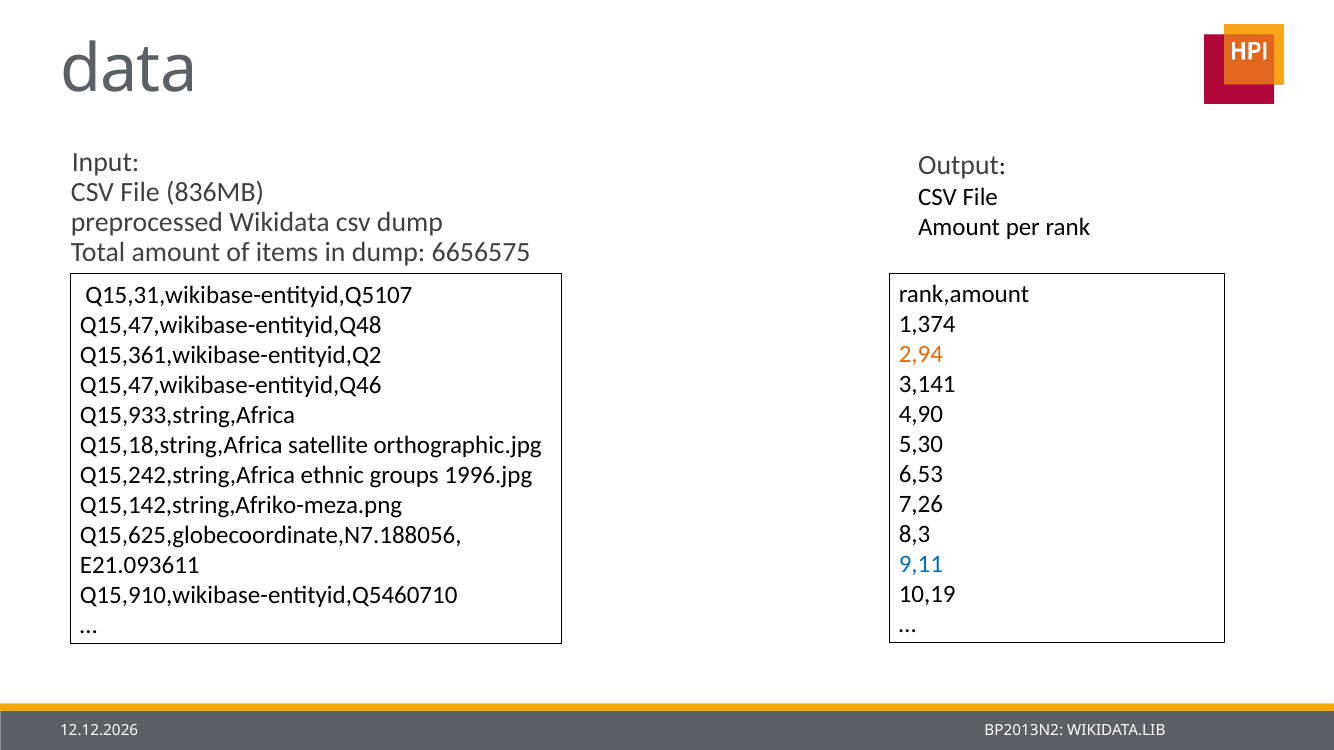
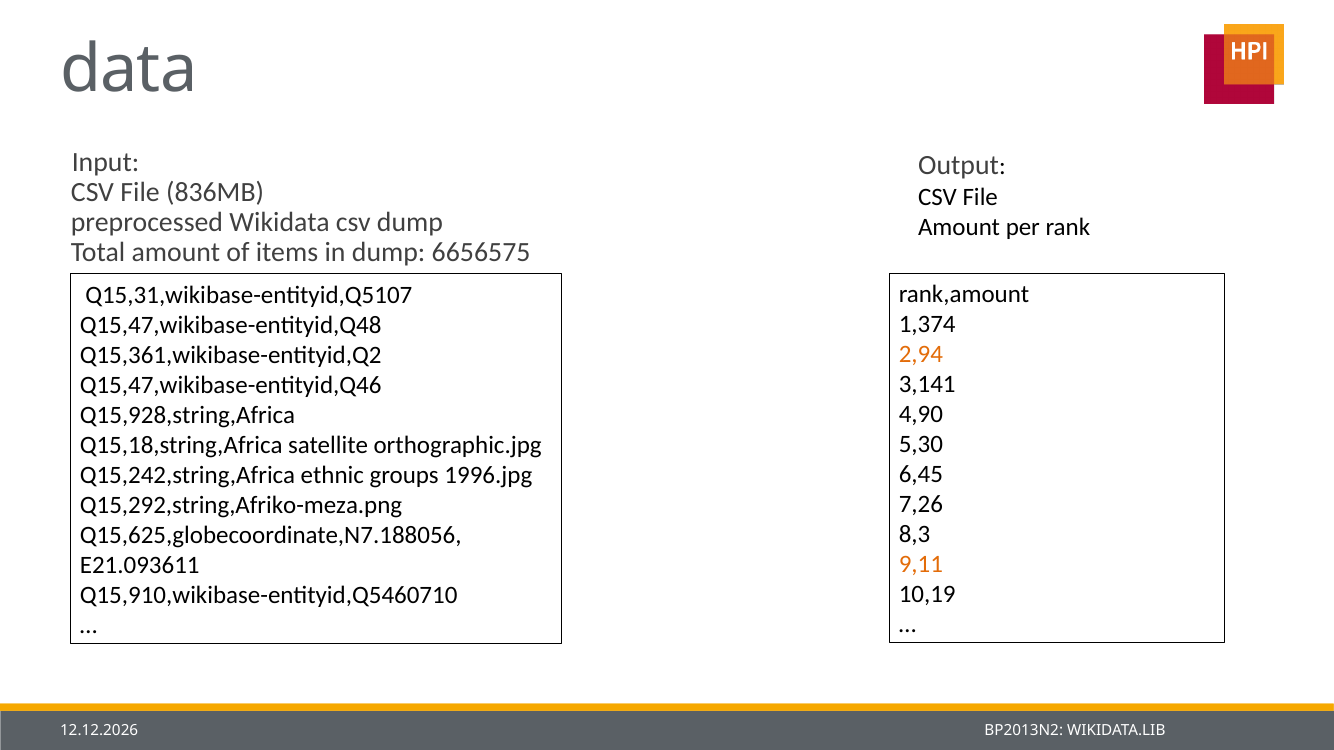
Q15,933,string,Africa: Q15,933,string,Africa -> Q15,928,string,Africa
6,53: 6,53 -> 6,45
Q15,142,string,Afriko-meza.png: Q15,142,string,Afriko-meza.png -> Q15,292,string,Afriko-meza.png
9,11 colour: blue -> orange
